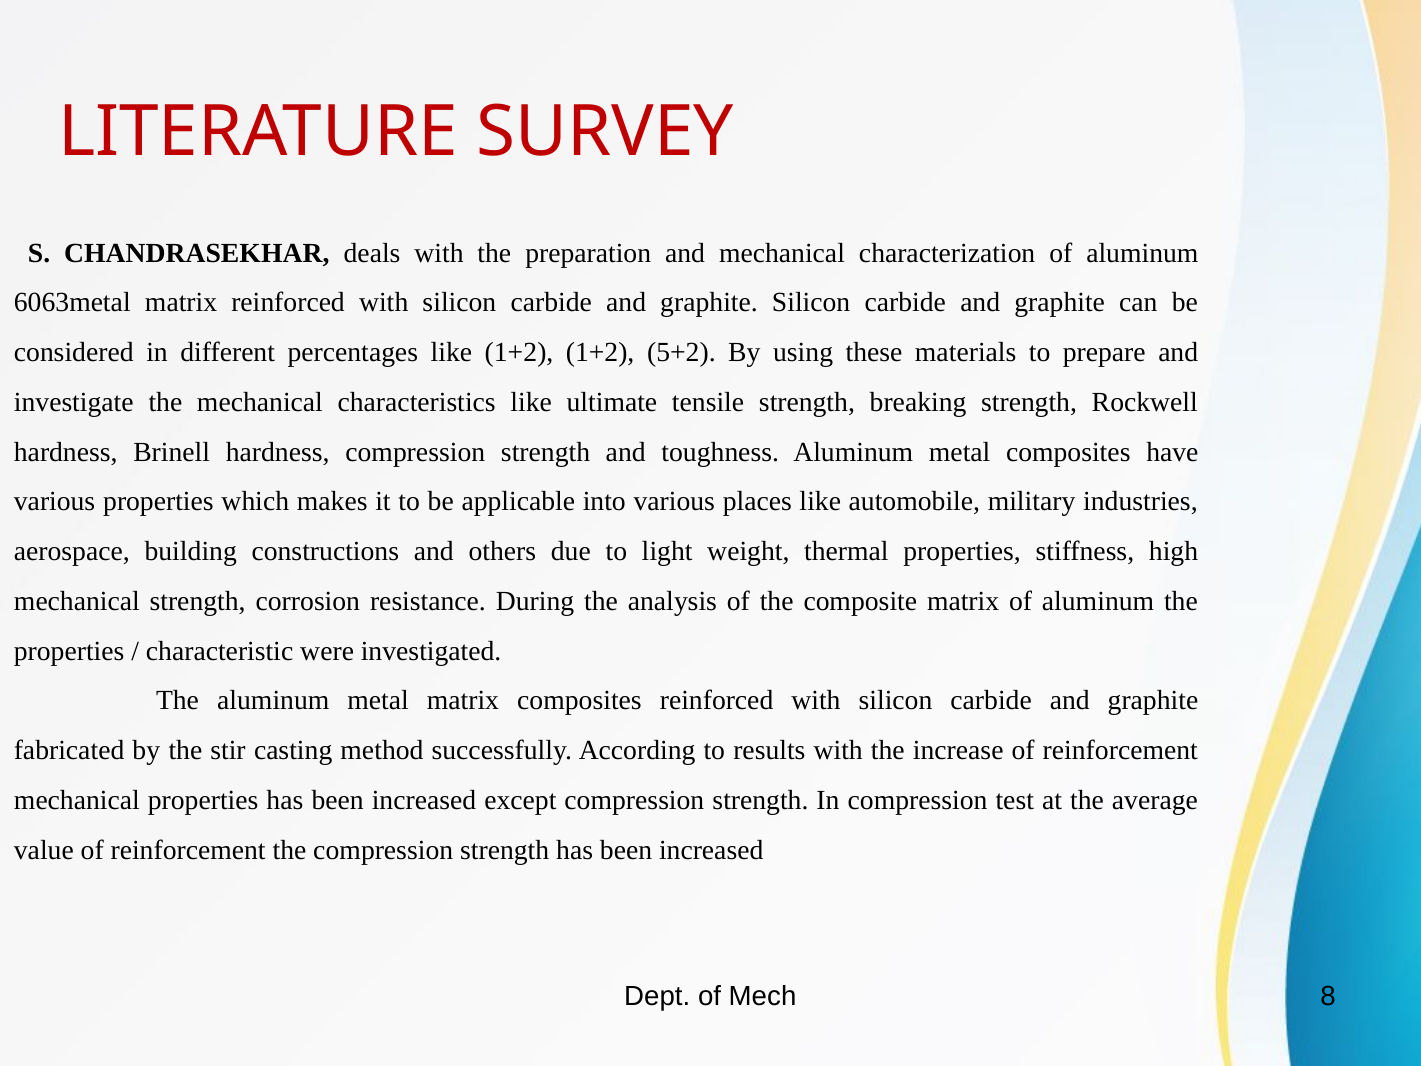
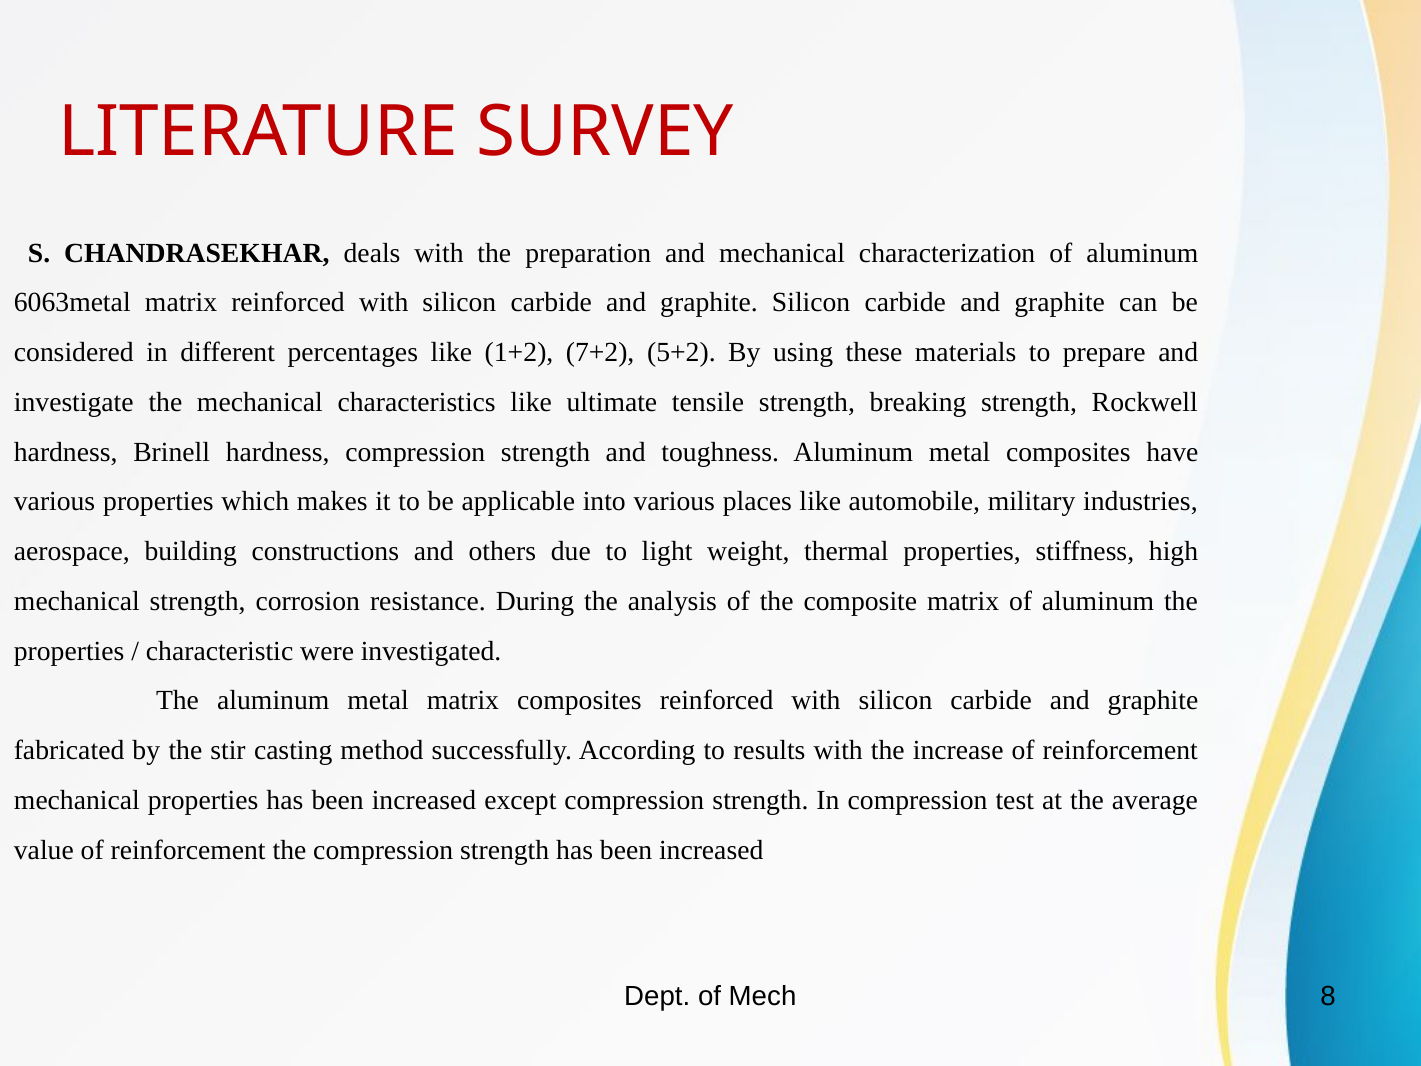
1+2 1+2: 1+2 -> 7+2
